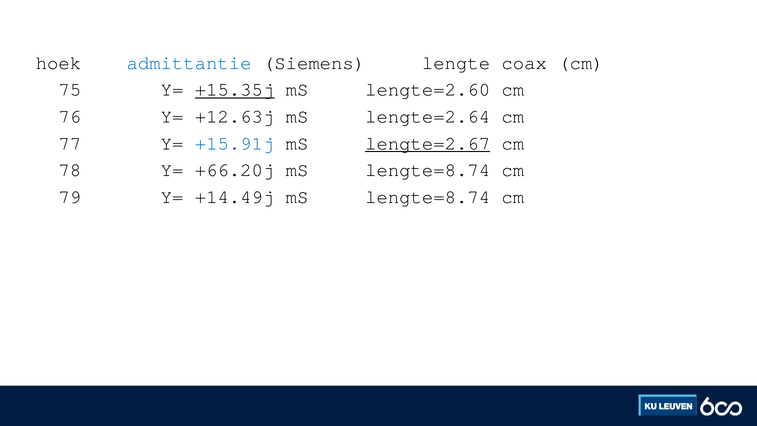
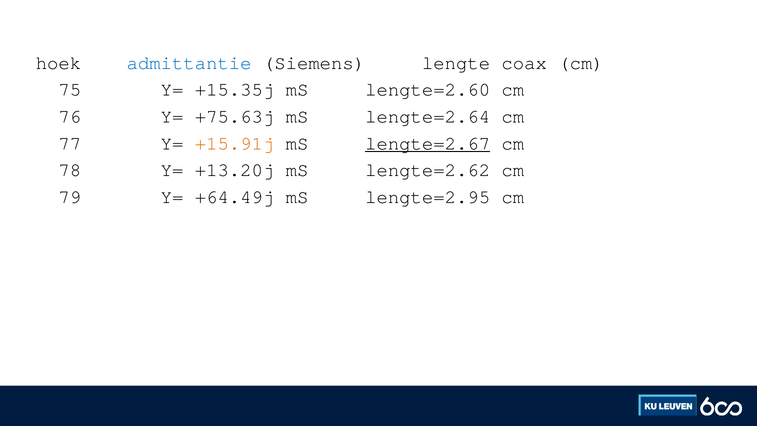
+15.35j underline: present -> none
+12.63j: +12.63j -> +75.63j
+15.91j colour: blue -> orange
+66.20j: +66.20j -> +13.20j
lengte=8.74 at (428, 170): lengte=8.74 -> lengte=2.62
+14.49j: +14.49j -> +64.49j
lengte=8.74 at (428, 197): lengte=8.74 -> lengte=2.95
